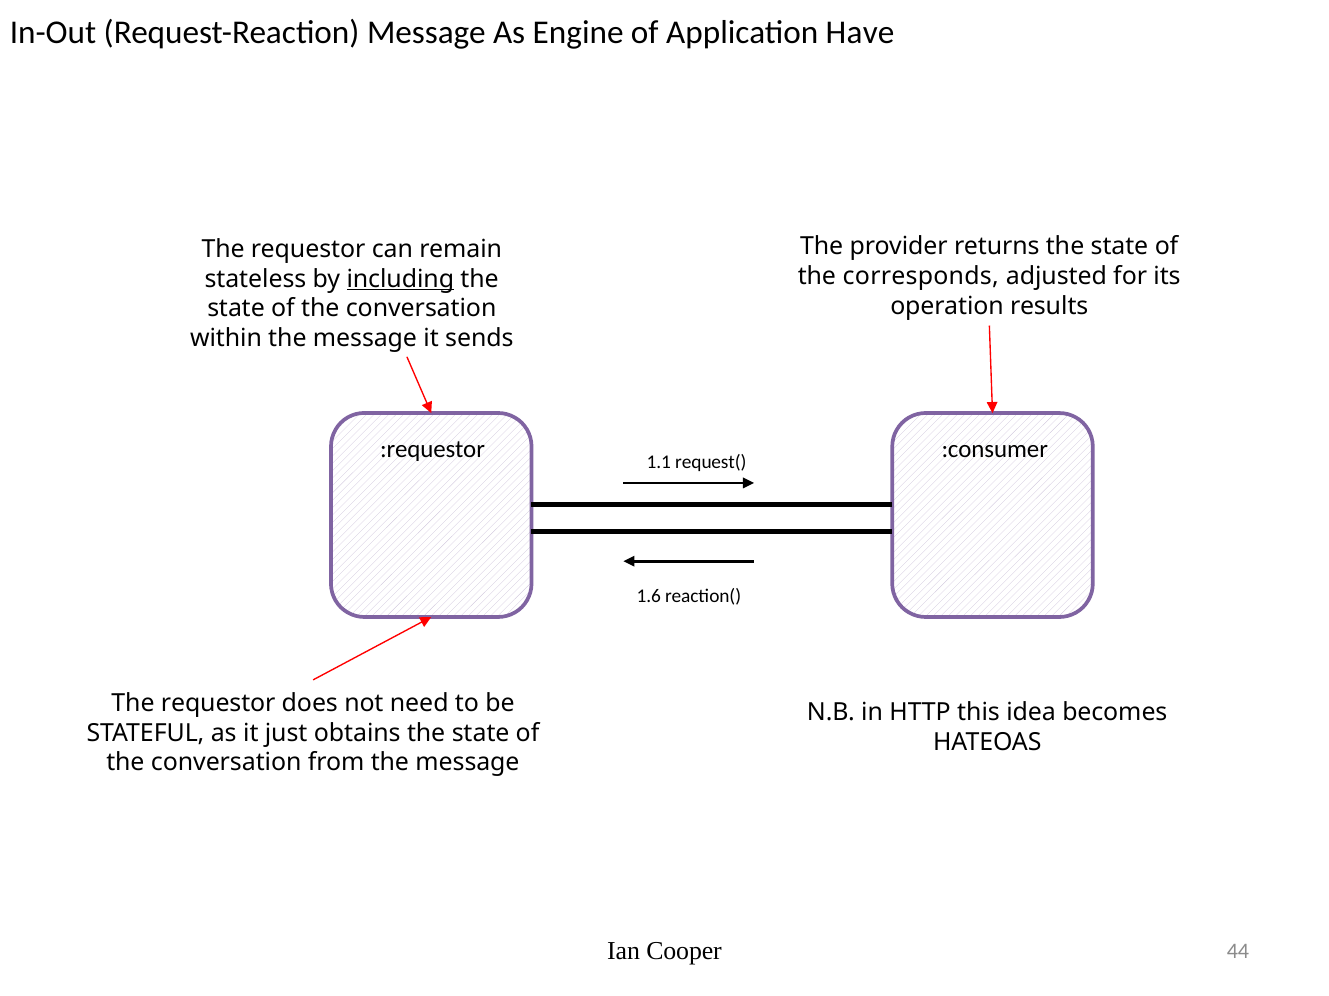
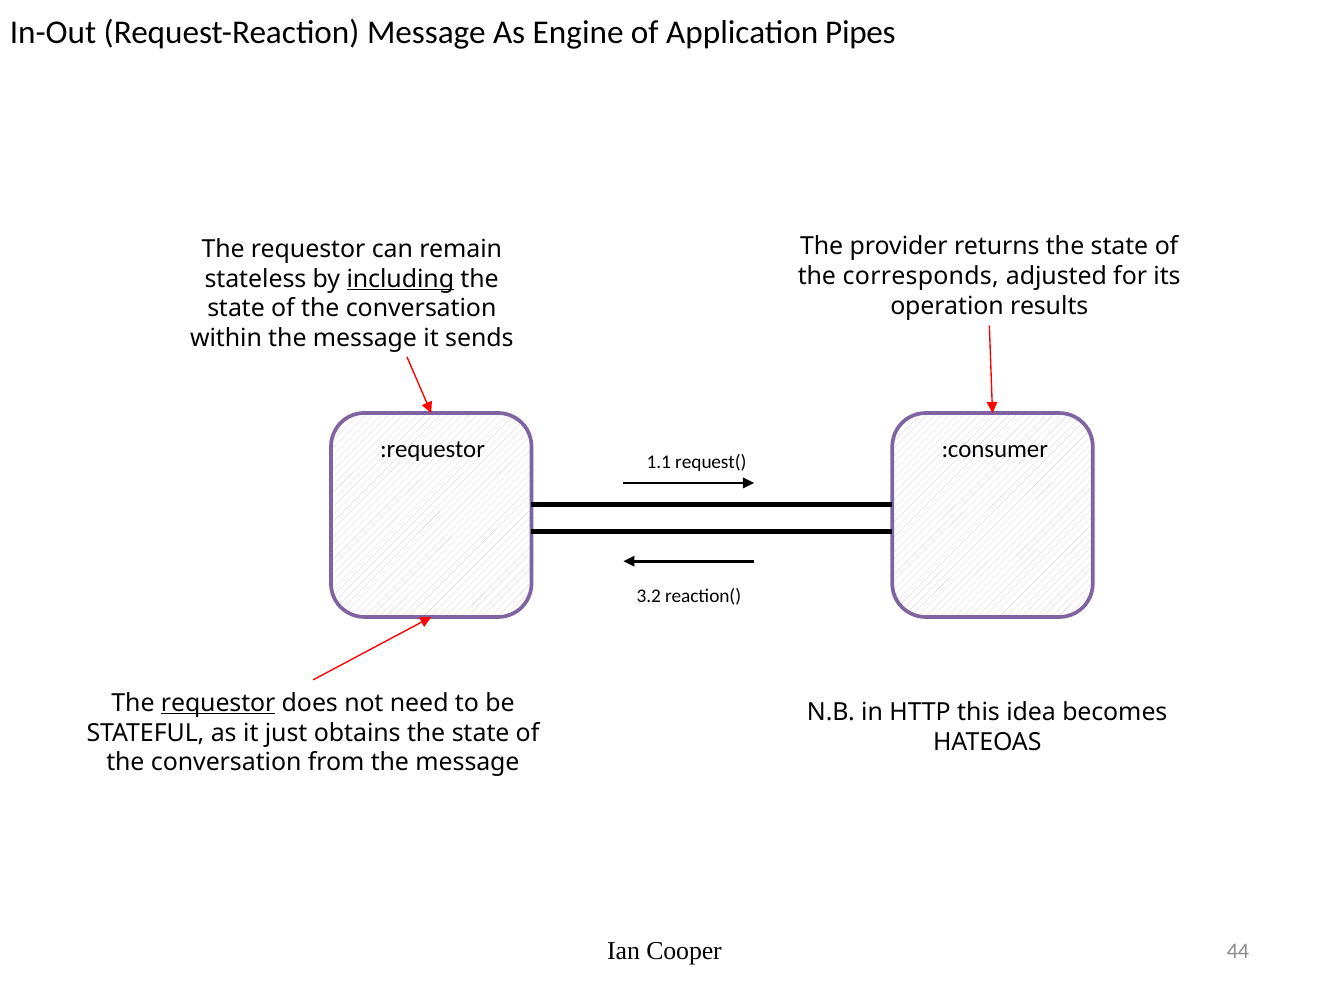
Have: Have -> Pipes
1.6: 1.6 -> 3.2
requestor at (218, 704) underline: none -> present
